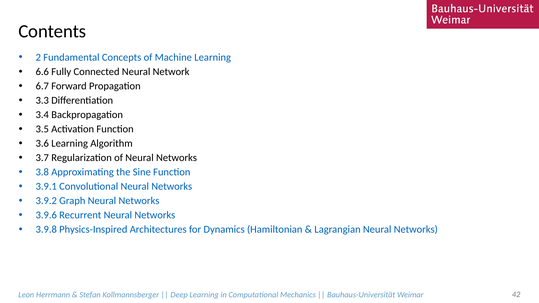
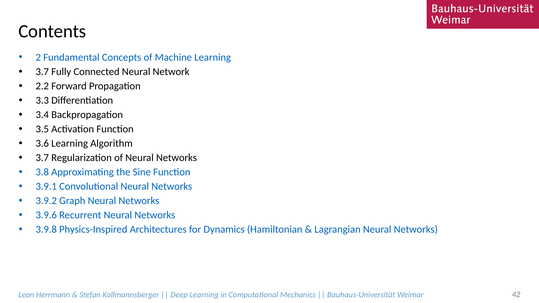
6.6 at (42, 72): 6.6 -> 3.7
6.7: 6.7 -> 2.2
